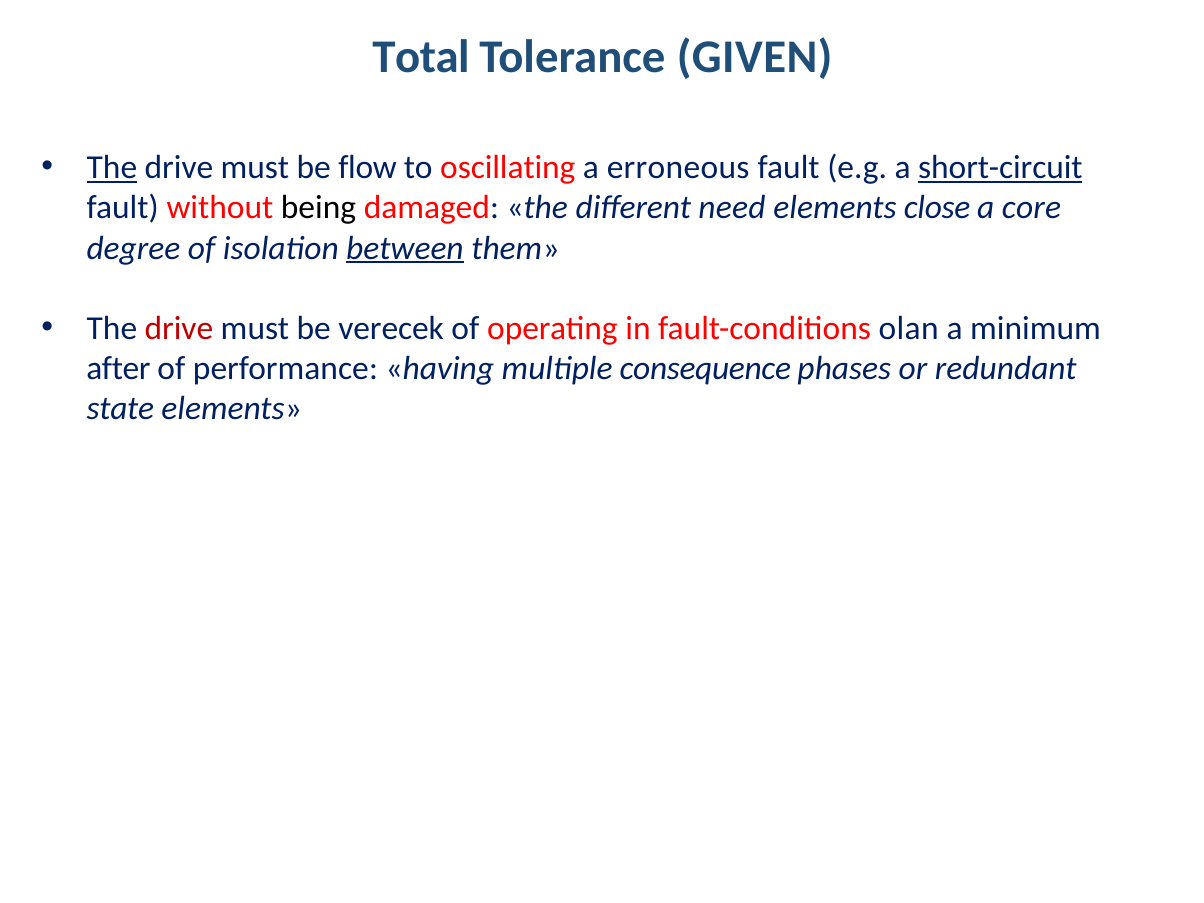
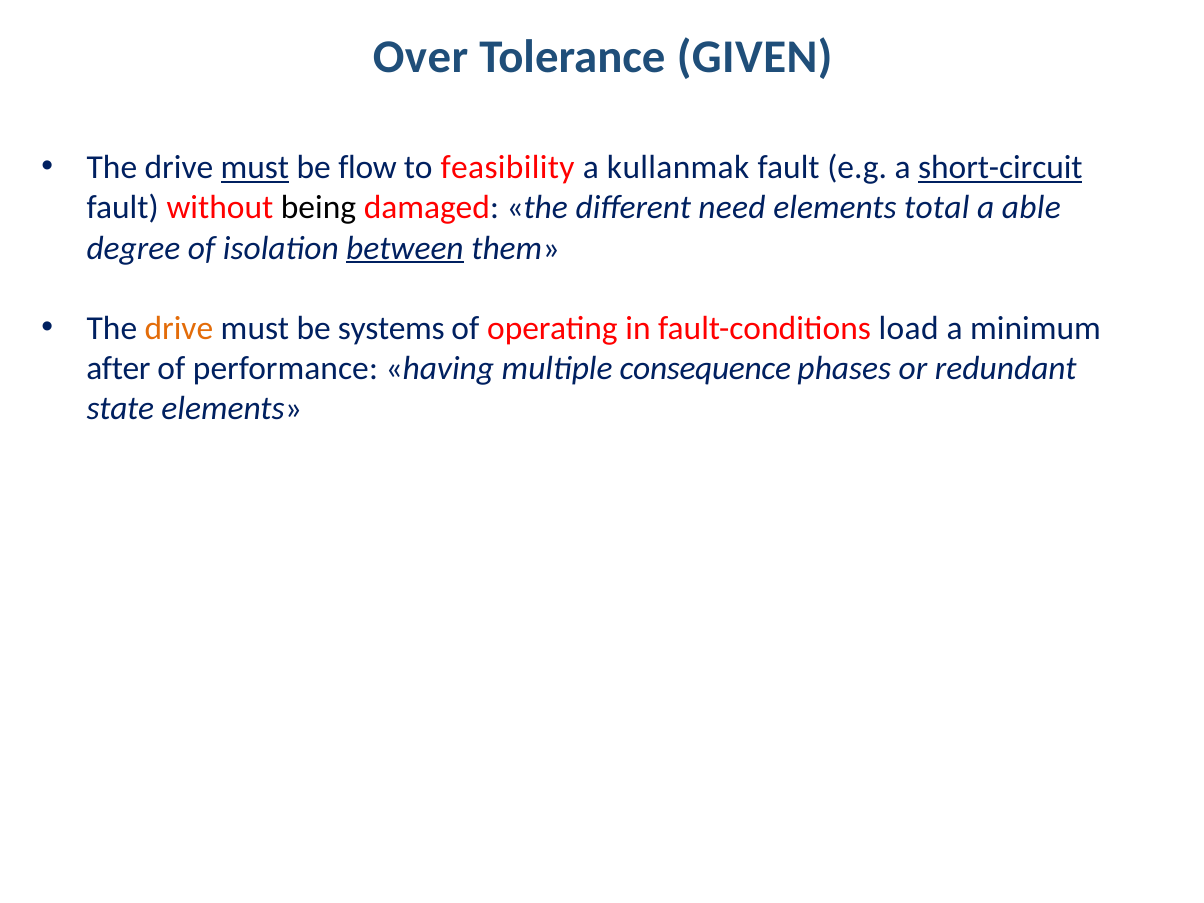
Total: Total -> Over
The at (112, 168) underline: present -> none
must at (255, 168) underline: none -> present
oscillating: oscillating -> feasibility
erroneous: erroneous -> kullanmak
close: close -> total
core: core -> able
drive at (179, 328) colour: red -> orange
verecek: verecek -> systems
olan: olan -> load
